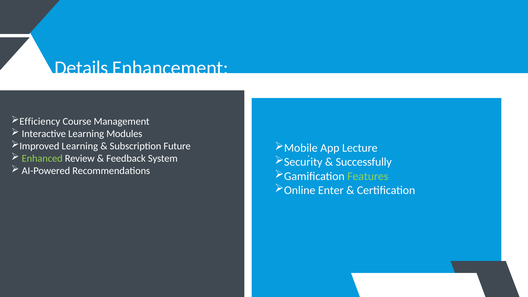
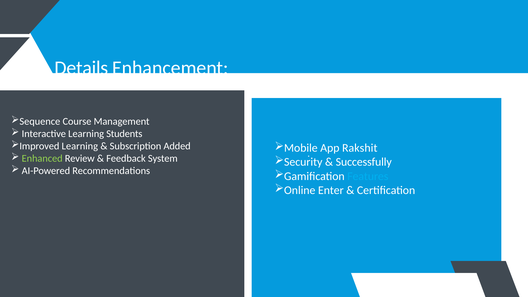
Efficiency: Efficiency -> Sequence
Modules: Modules -> Students
Future: Future -> Added
Lecture: Lecture -> Rakshit
Features colour: light green -> light blue
